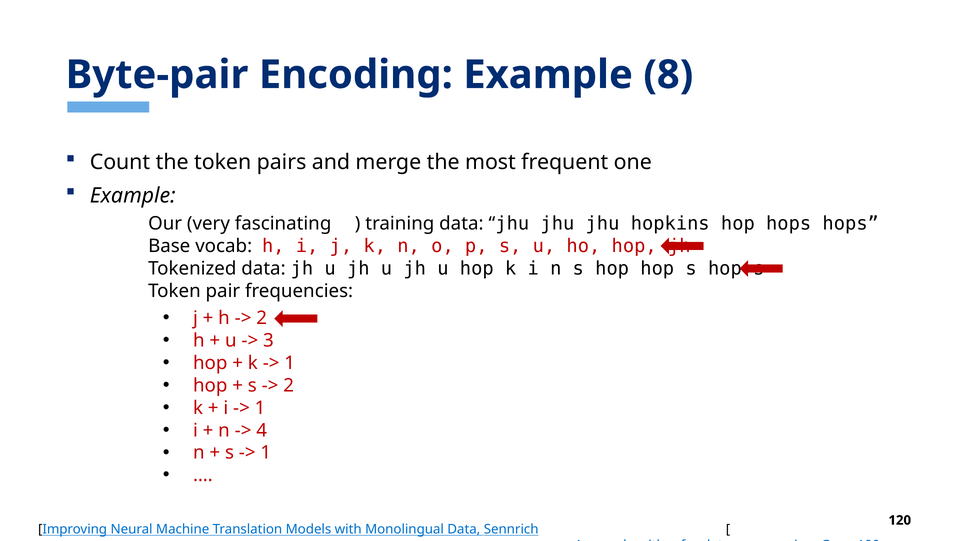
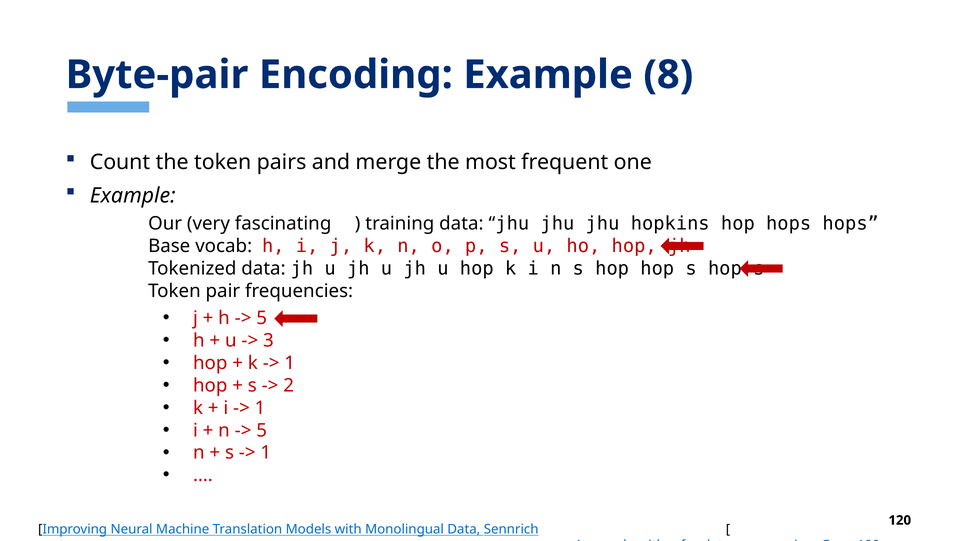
2 at (262, 318): 2 -> 5
4 at (262, 430): 4 -> 5
